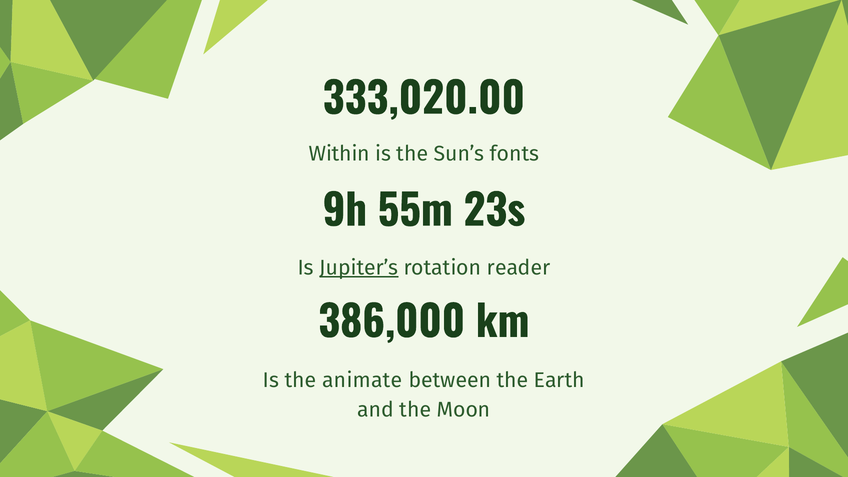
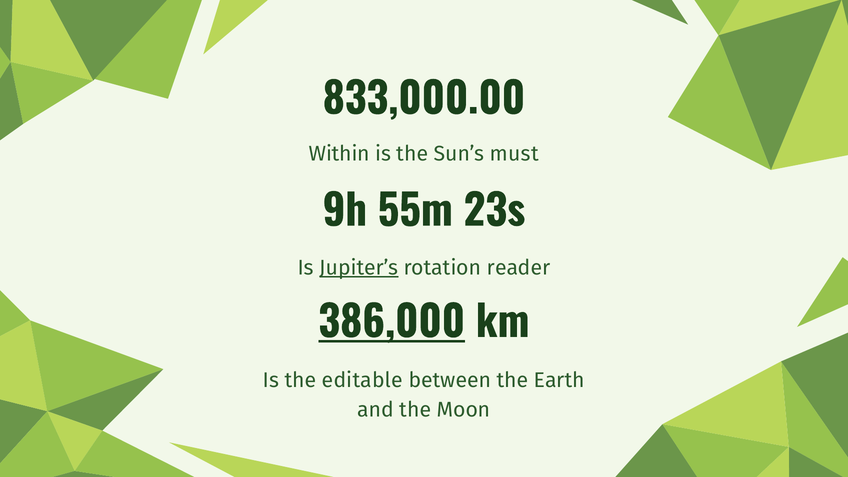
333,020.00: 333,020.00 -> 833,000.00
fonts: fonts -> must
386,000 underline: none -> present
animate: animate -> editable
